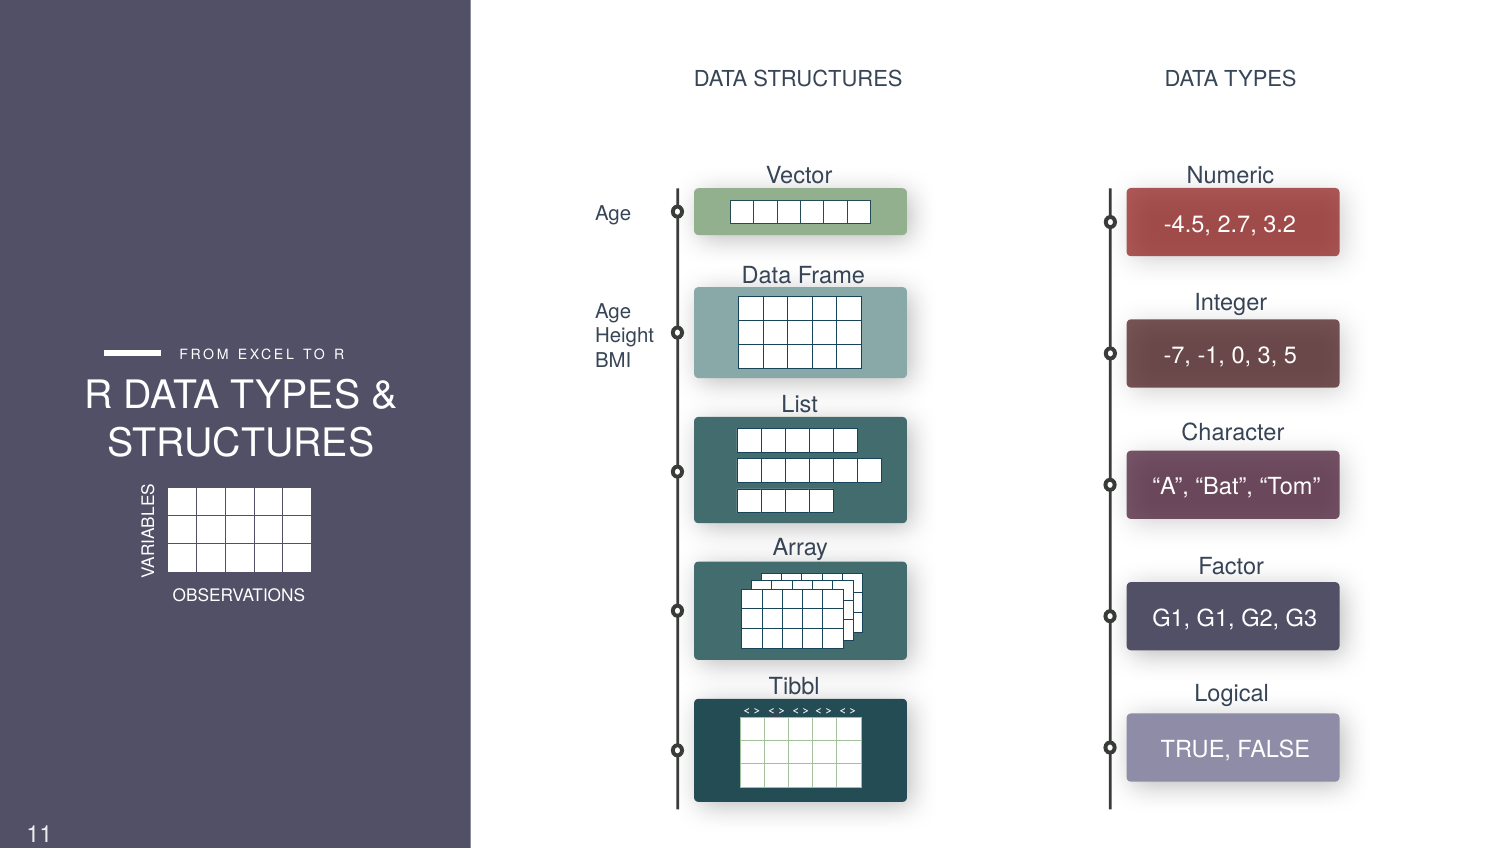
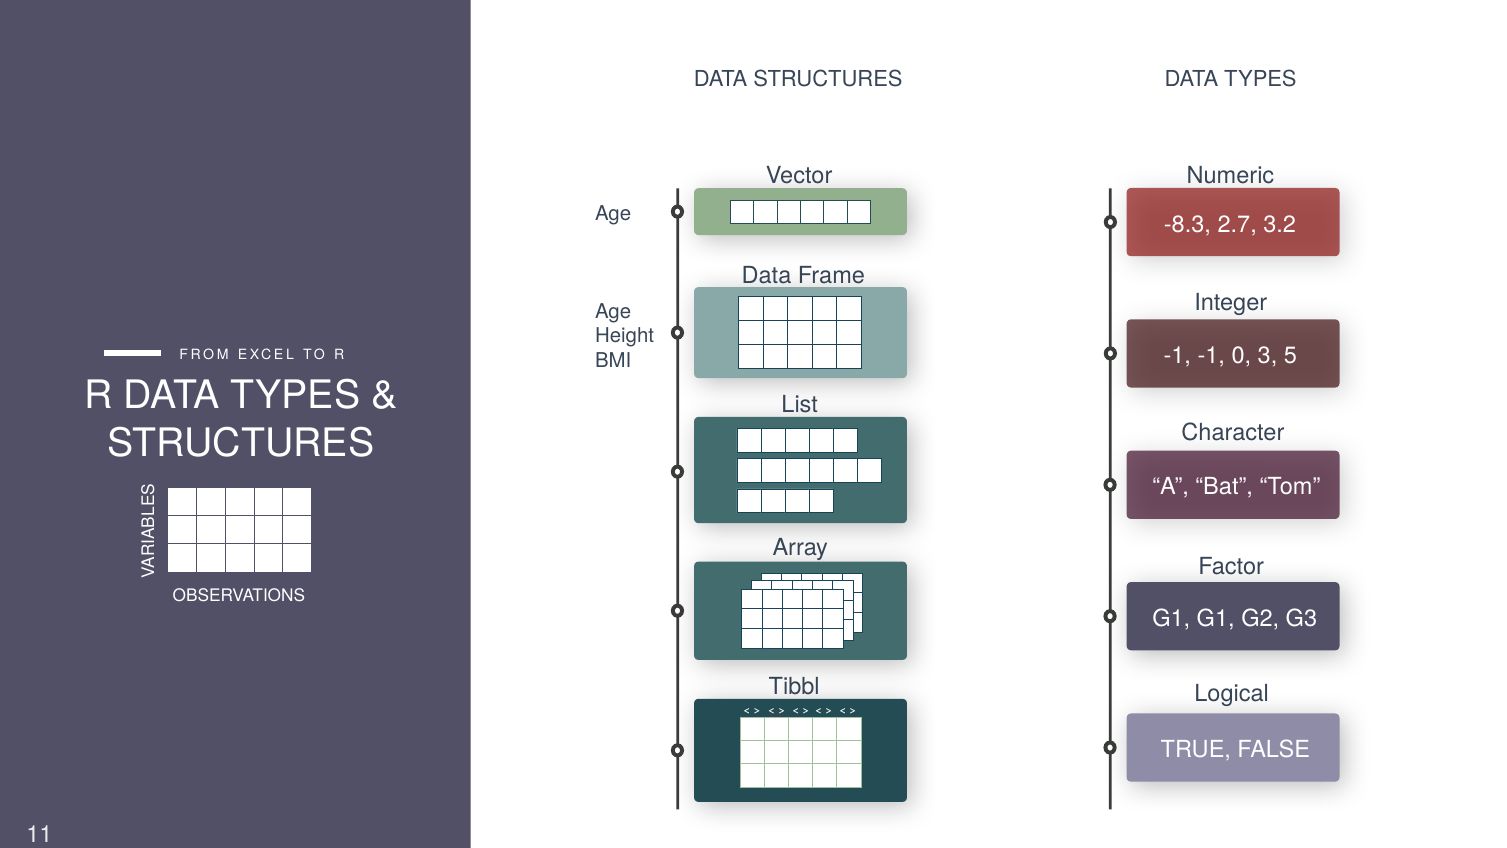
-4.5: -4.5 -> -8.3
-7 at (1177, 356): -7 -> -1
